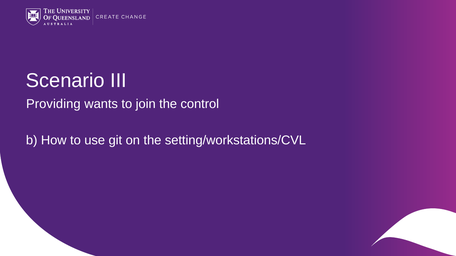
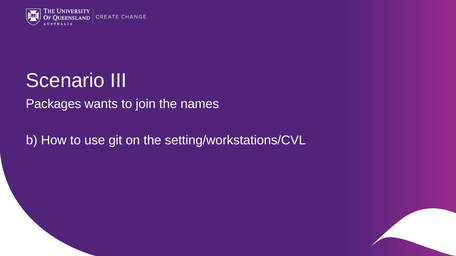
Providing: Providing -> Packages
control: control -> names
